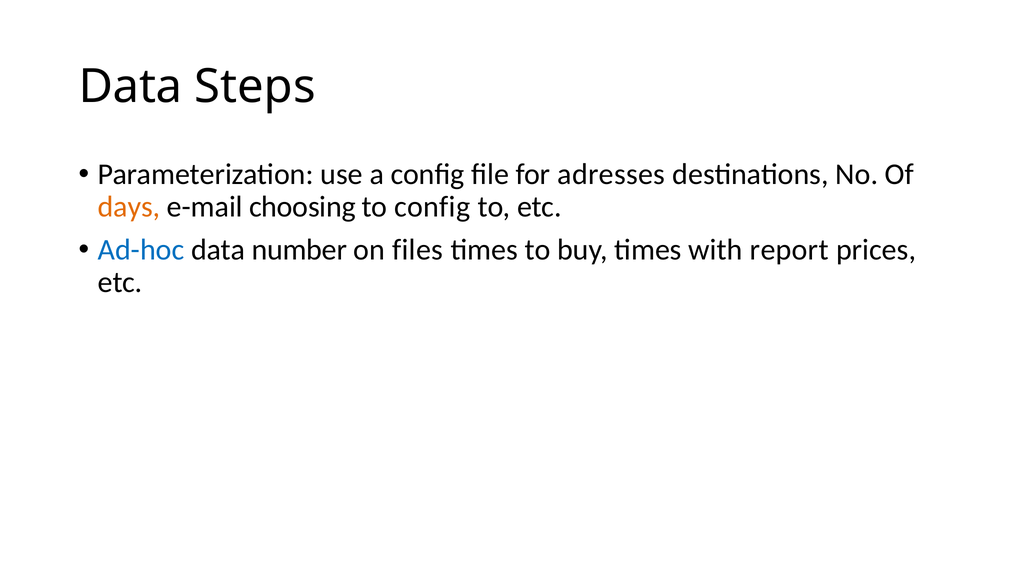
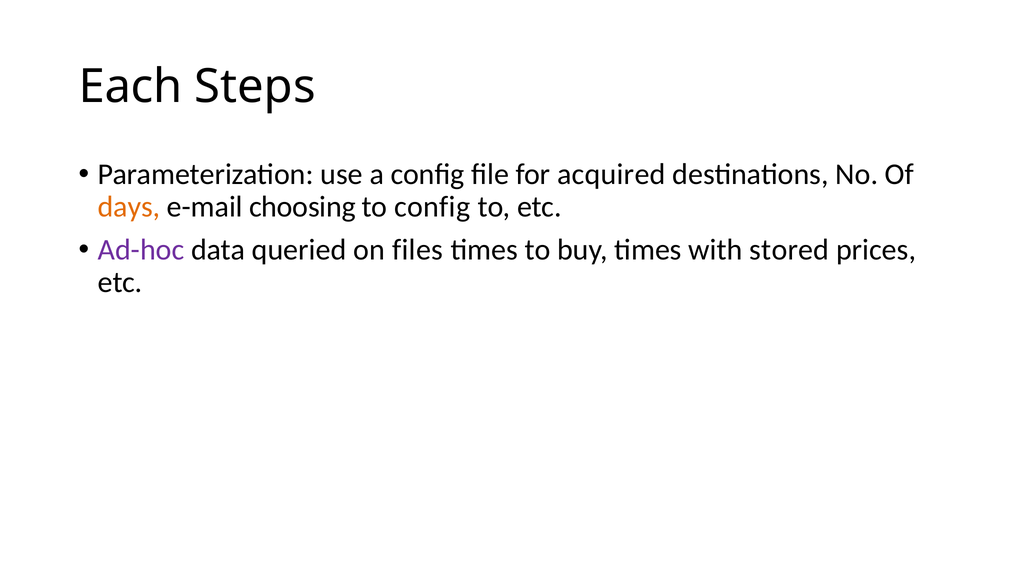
Data at (130, 87): Data -> Each
adresses: adresses -> acquired
Ad-hoc colour: blue -> purple
number: number -> queried
report: report -> stored
